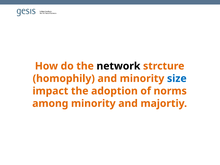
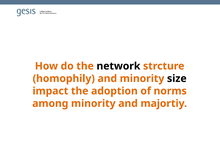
size colour: blue -> black
